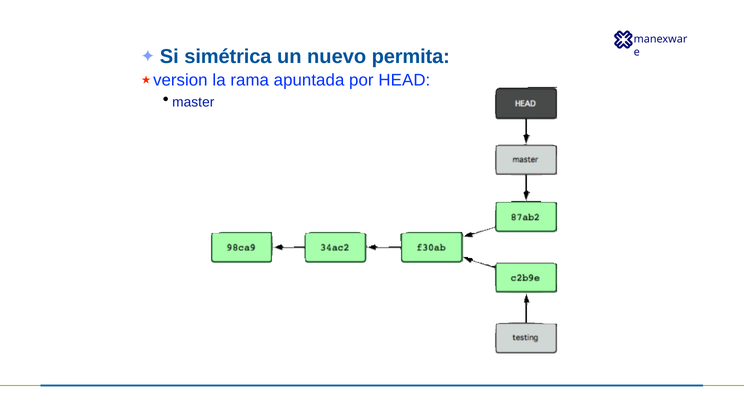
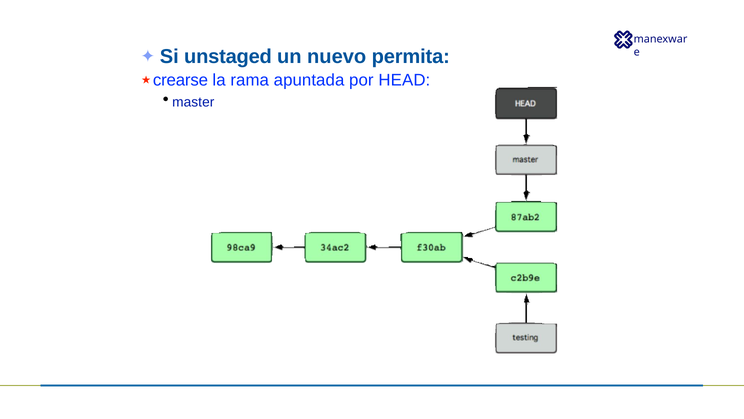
simétrica: simétrica -> unstaged
version: version -> crearse
